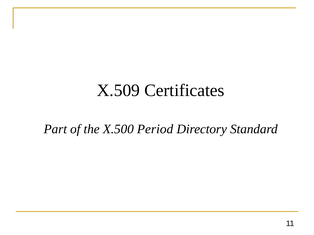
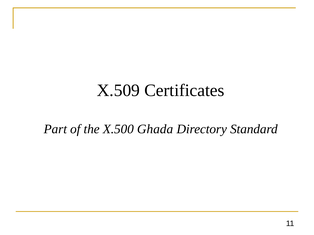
Period: Period -> Ghada
